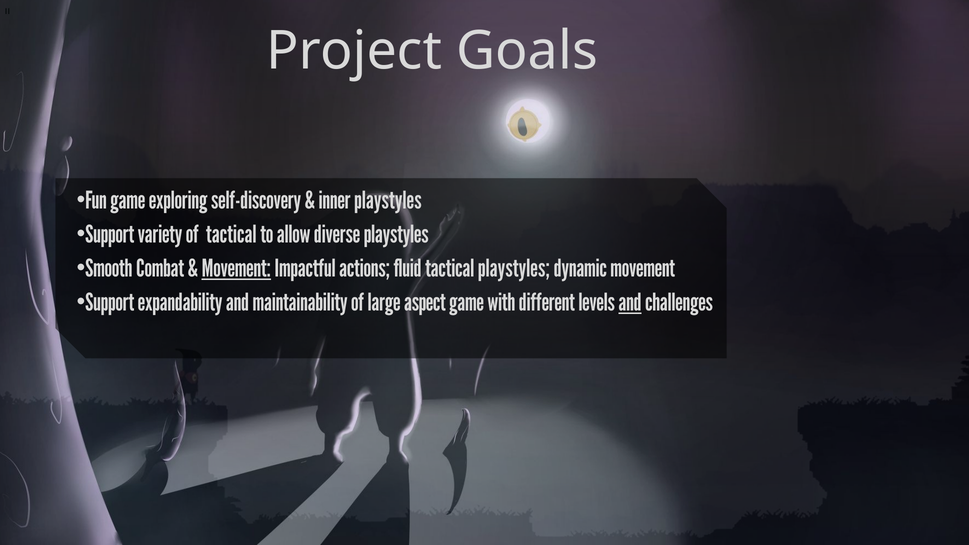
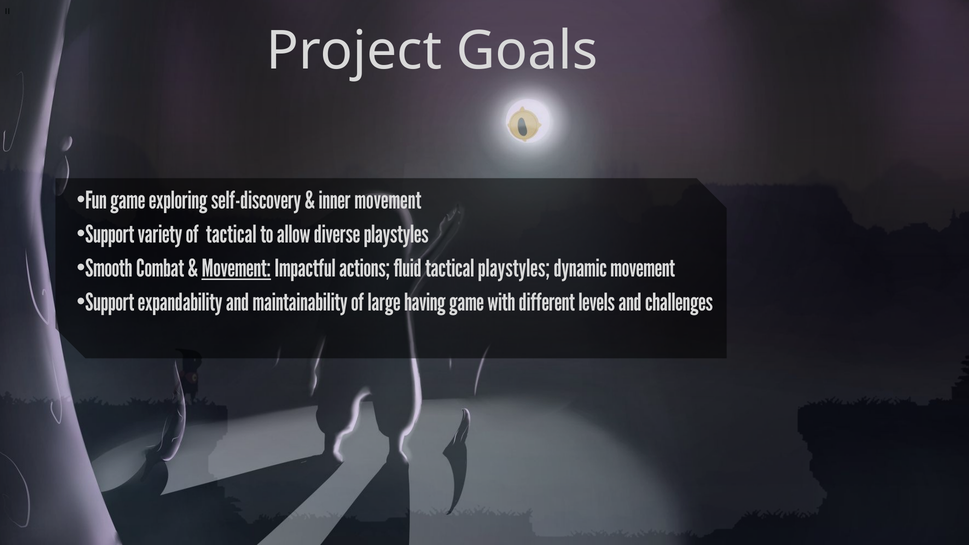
inner playstyles: playstyles -> movement
aspect: aspect -> having
and at (630, 303) underline: present -> none
